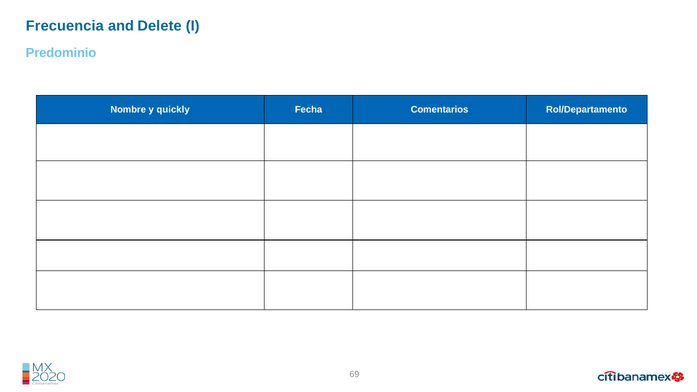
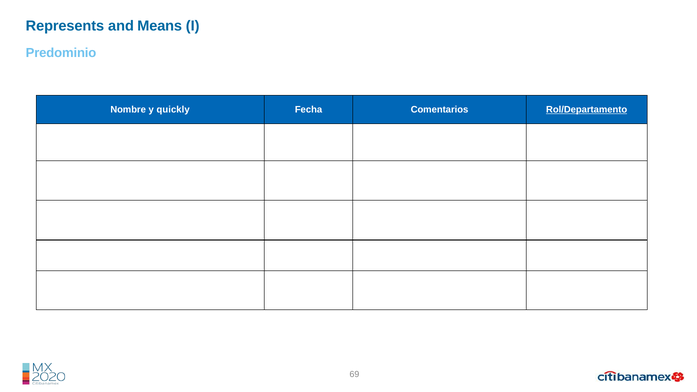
Frecuencia: Frecuencia -> Represents
Delete: Delete -> Means
Rol/Departamento underline: none -> present
